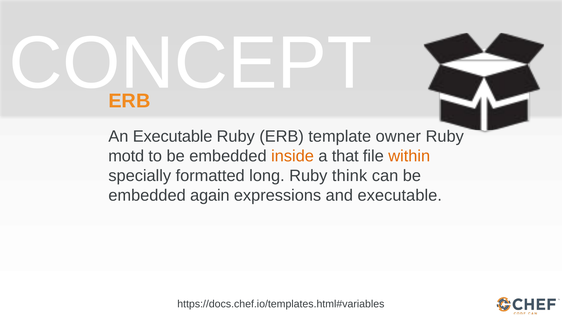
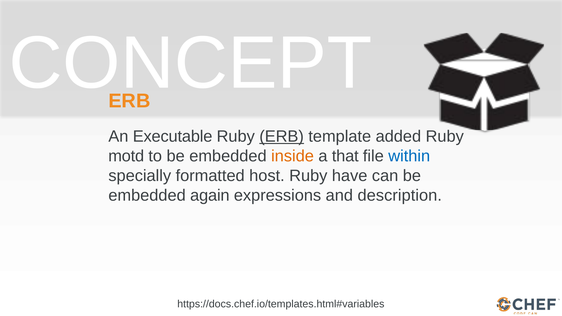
ERB at (282, 136) underline: none -> present
owner: owner -> added
within colour: orange -> blue
long: long -> host
think: think -> have
and executable: executable -> description
